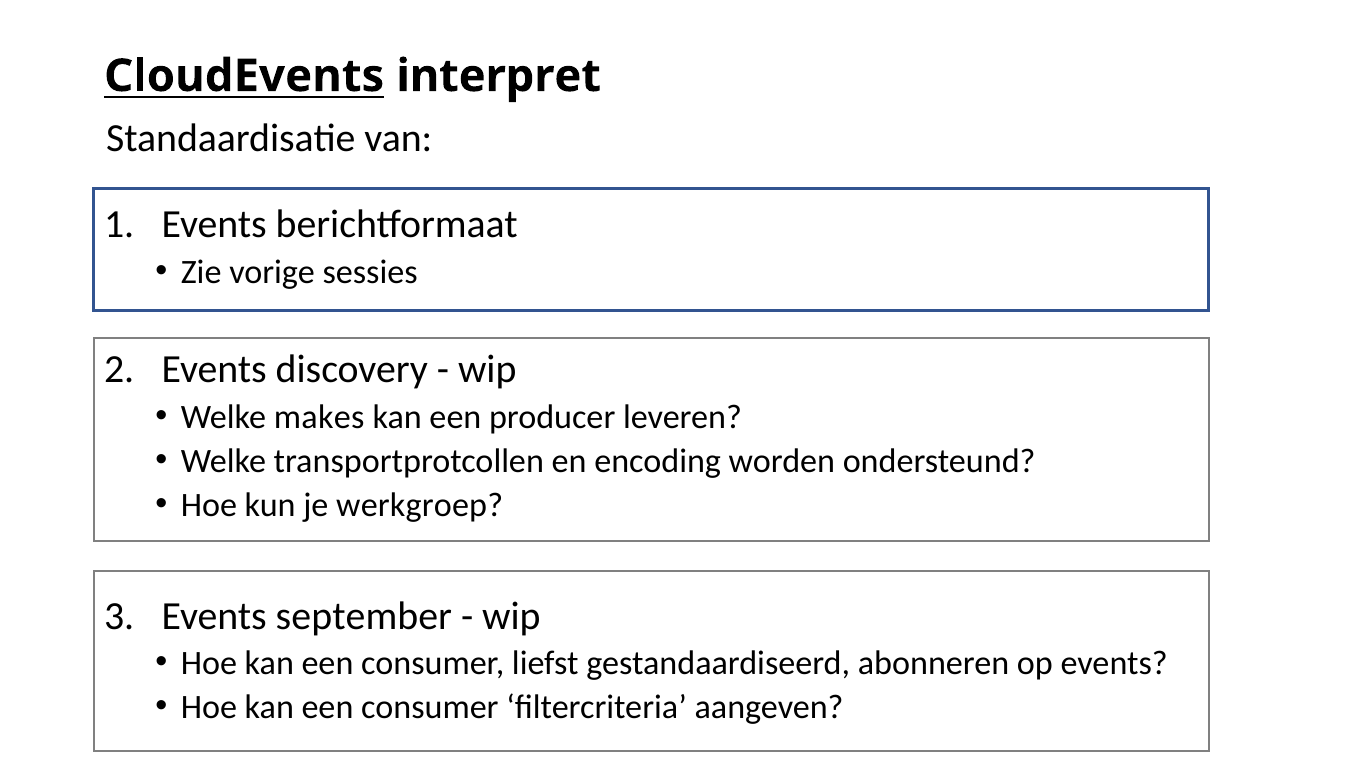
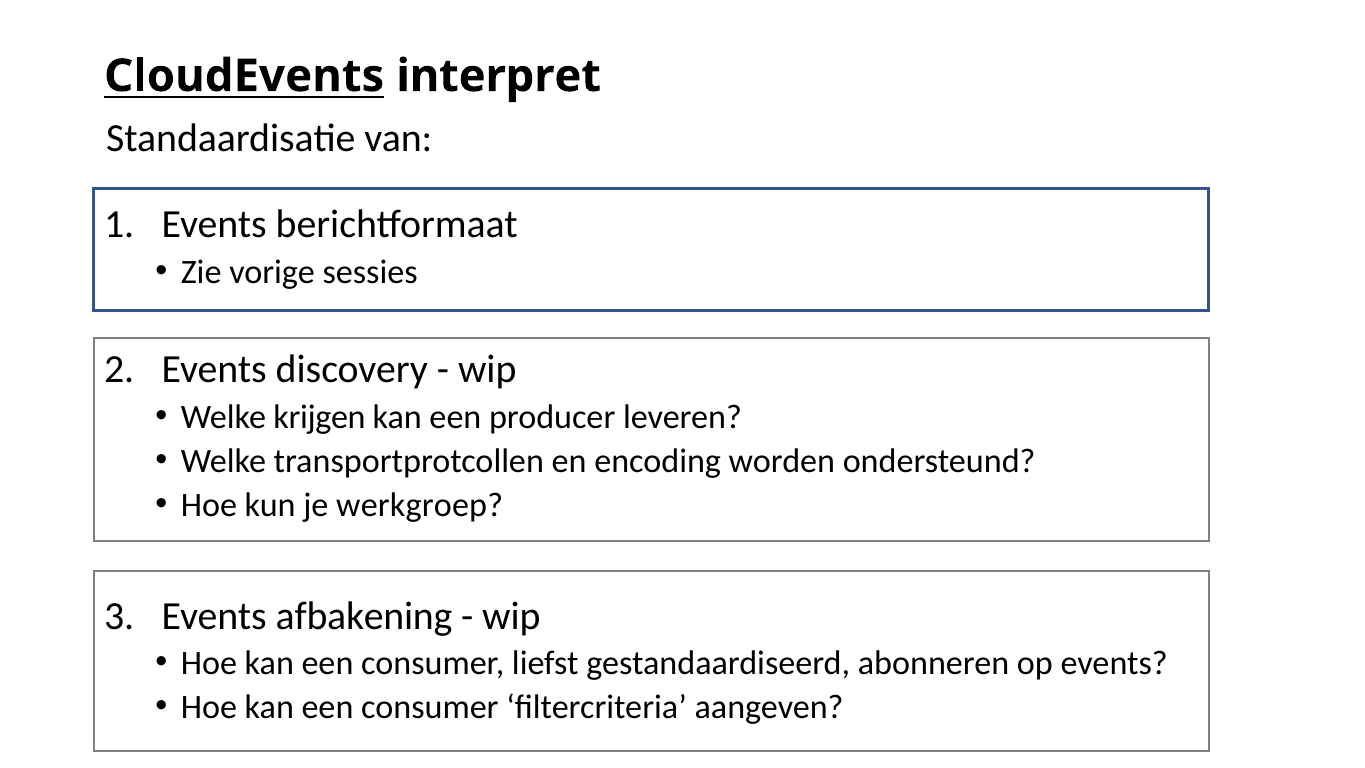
makes: makes -> krijgen
september: september -> afbakening
